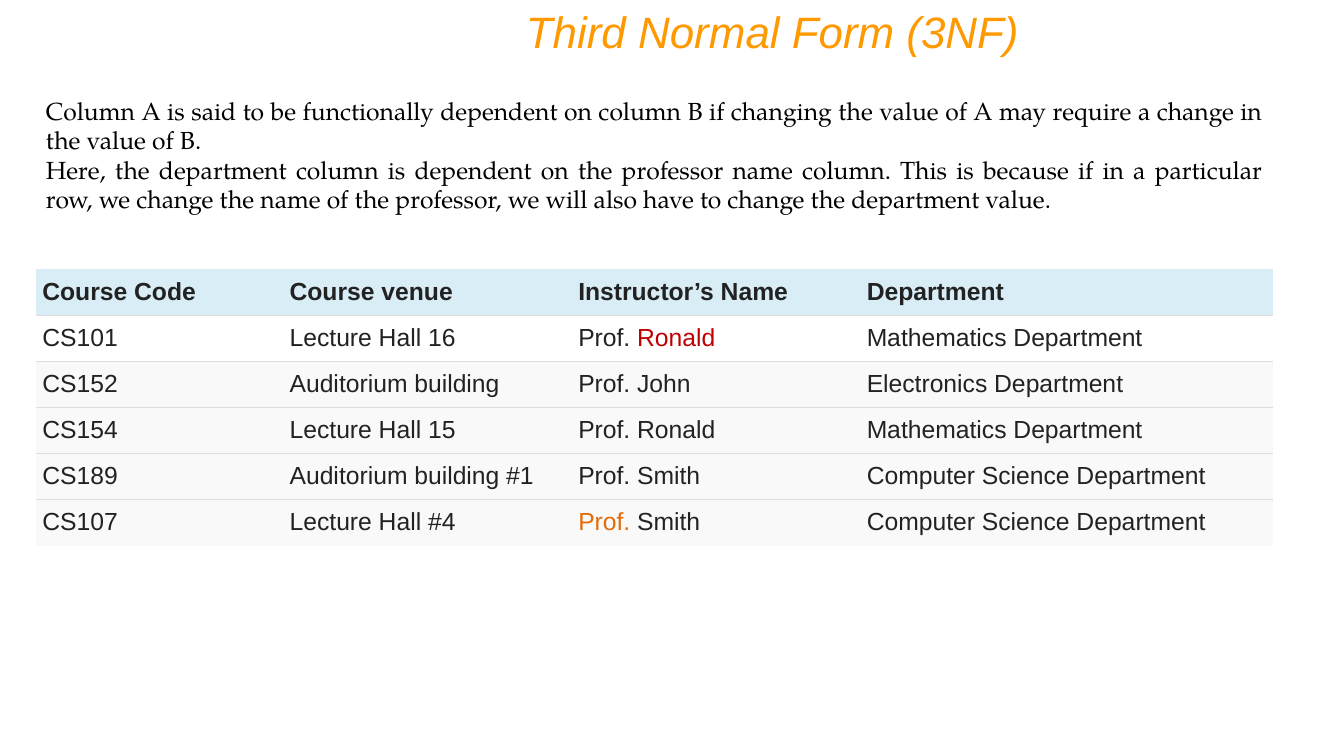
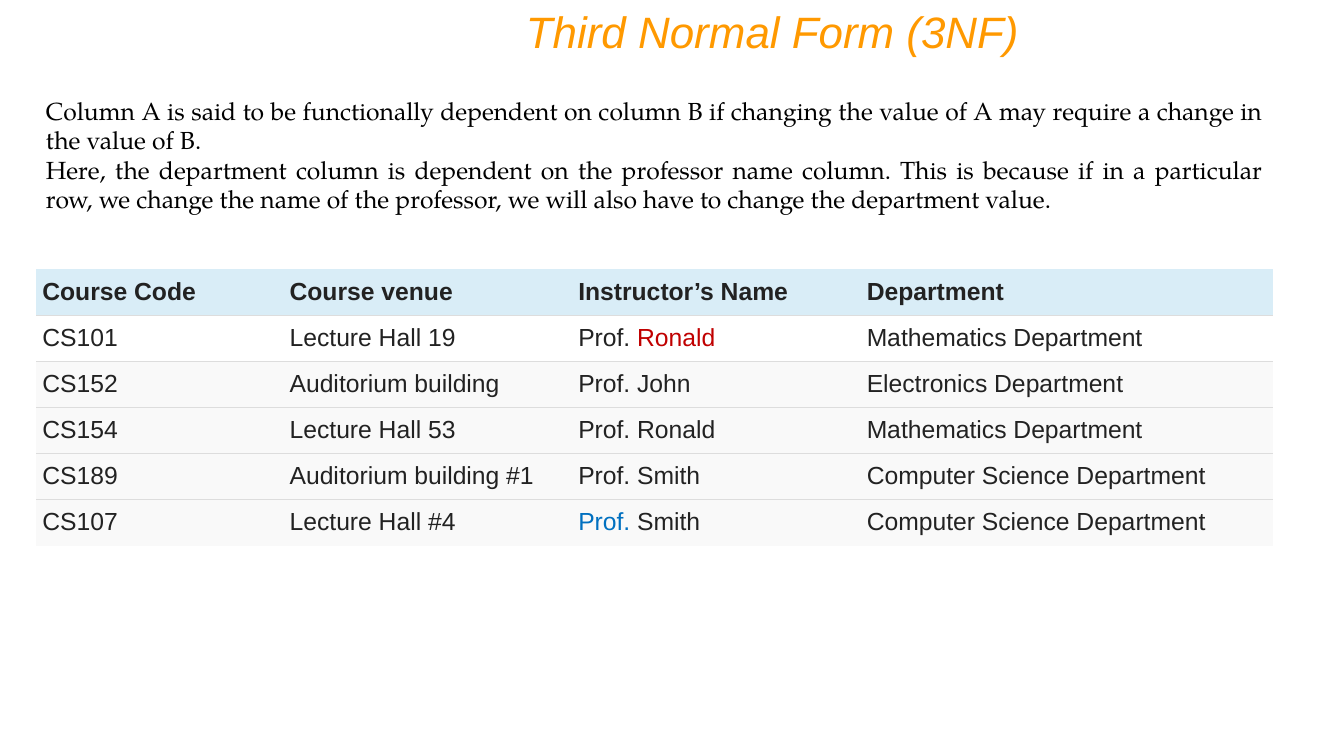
16: 16 -> 19
15: 15 -> 53
Prof at (604, 522) colour: orange -> blue
